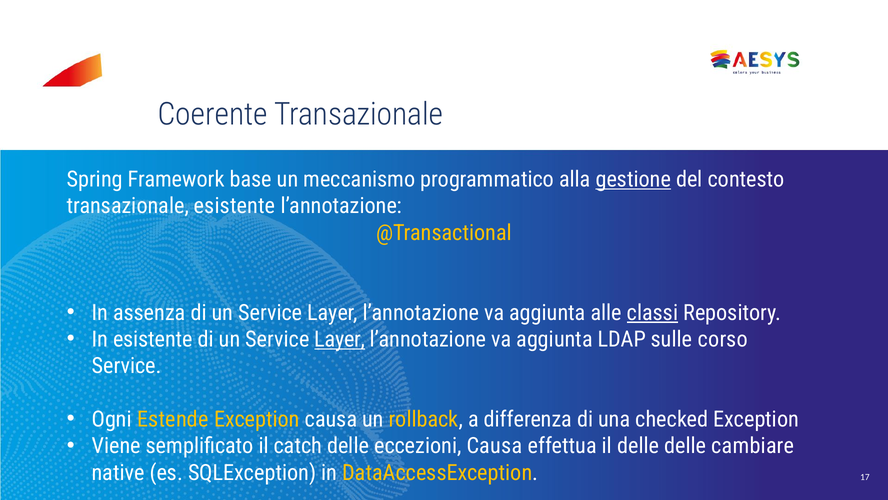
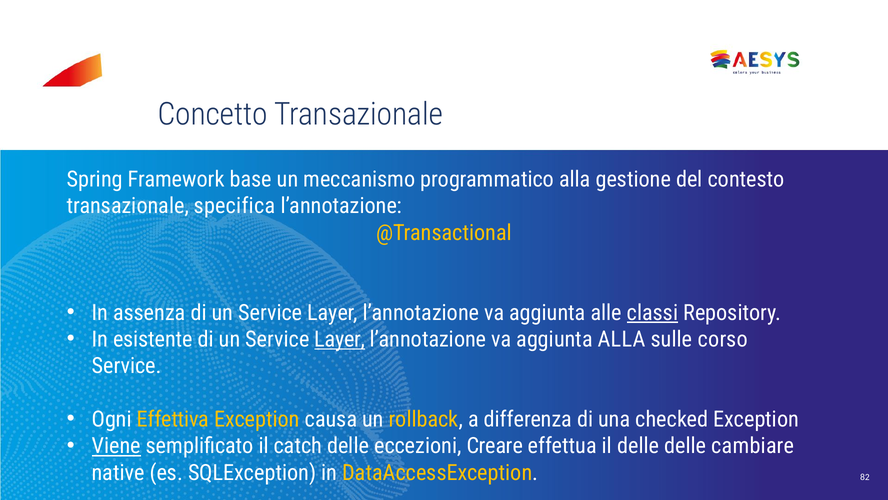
Coerente: Coerente -> Concetto
gestione underline: present -> none
transazionale esistente: esistente -> specifica
aggiunta LDAP: LDAP -> ALLA
Estende: Estende -> Effettiva
Viene underline: none -> present
eccezioni Causa: Causa -> Creare
17: 17 -> 82
